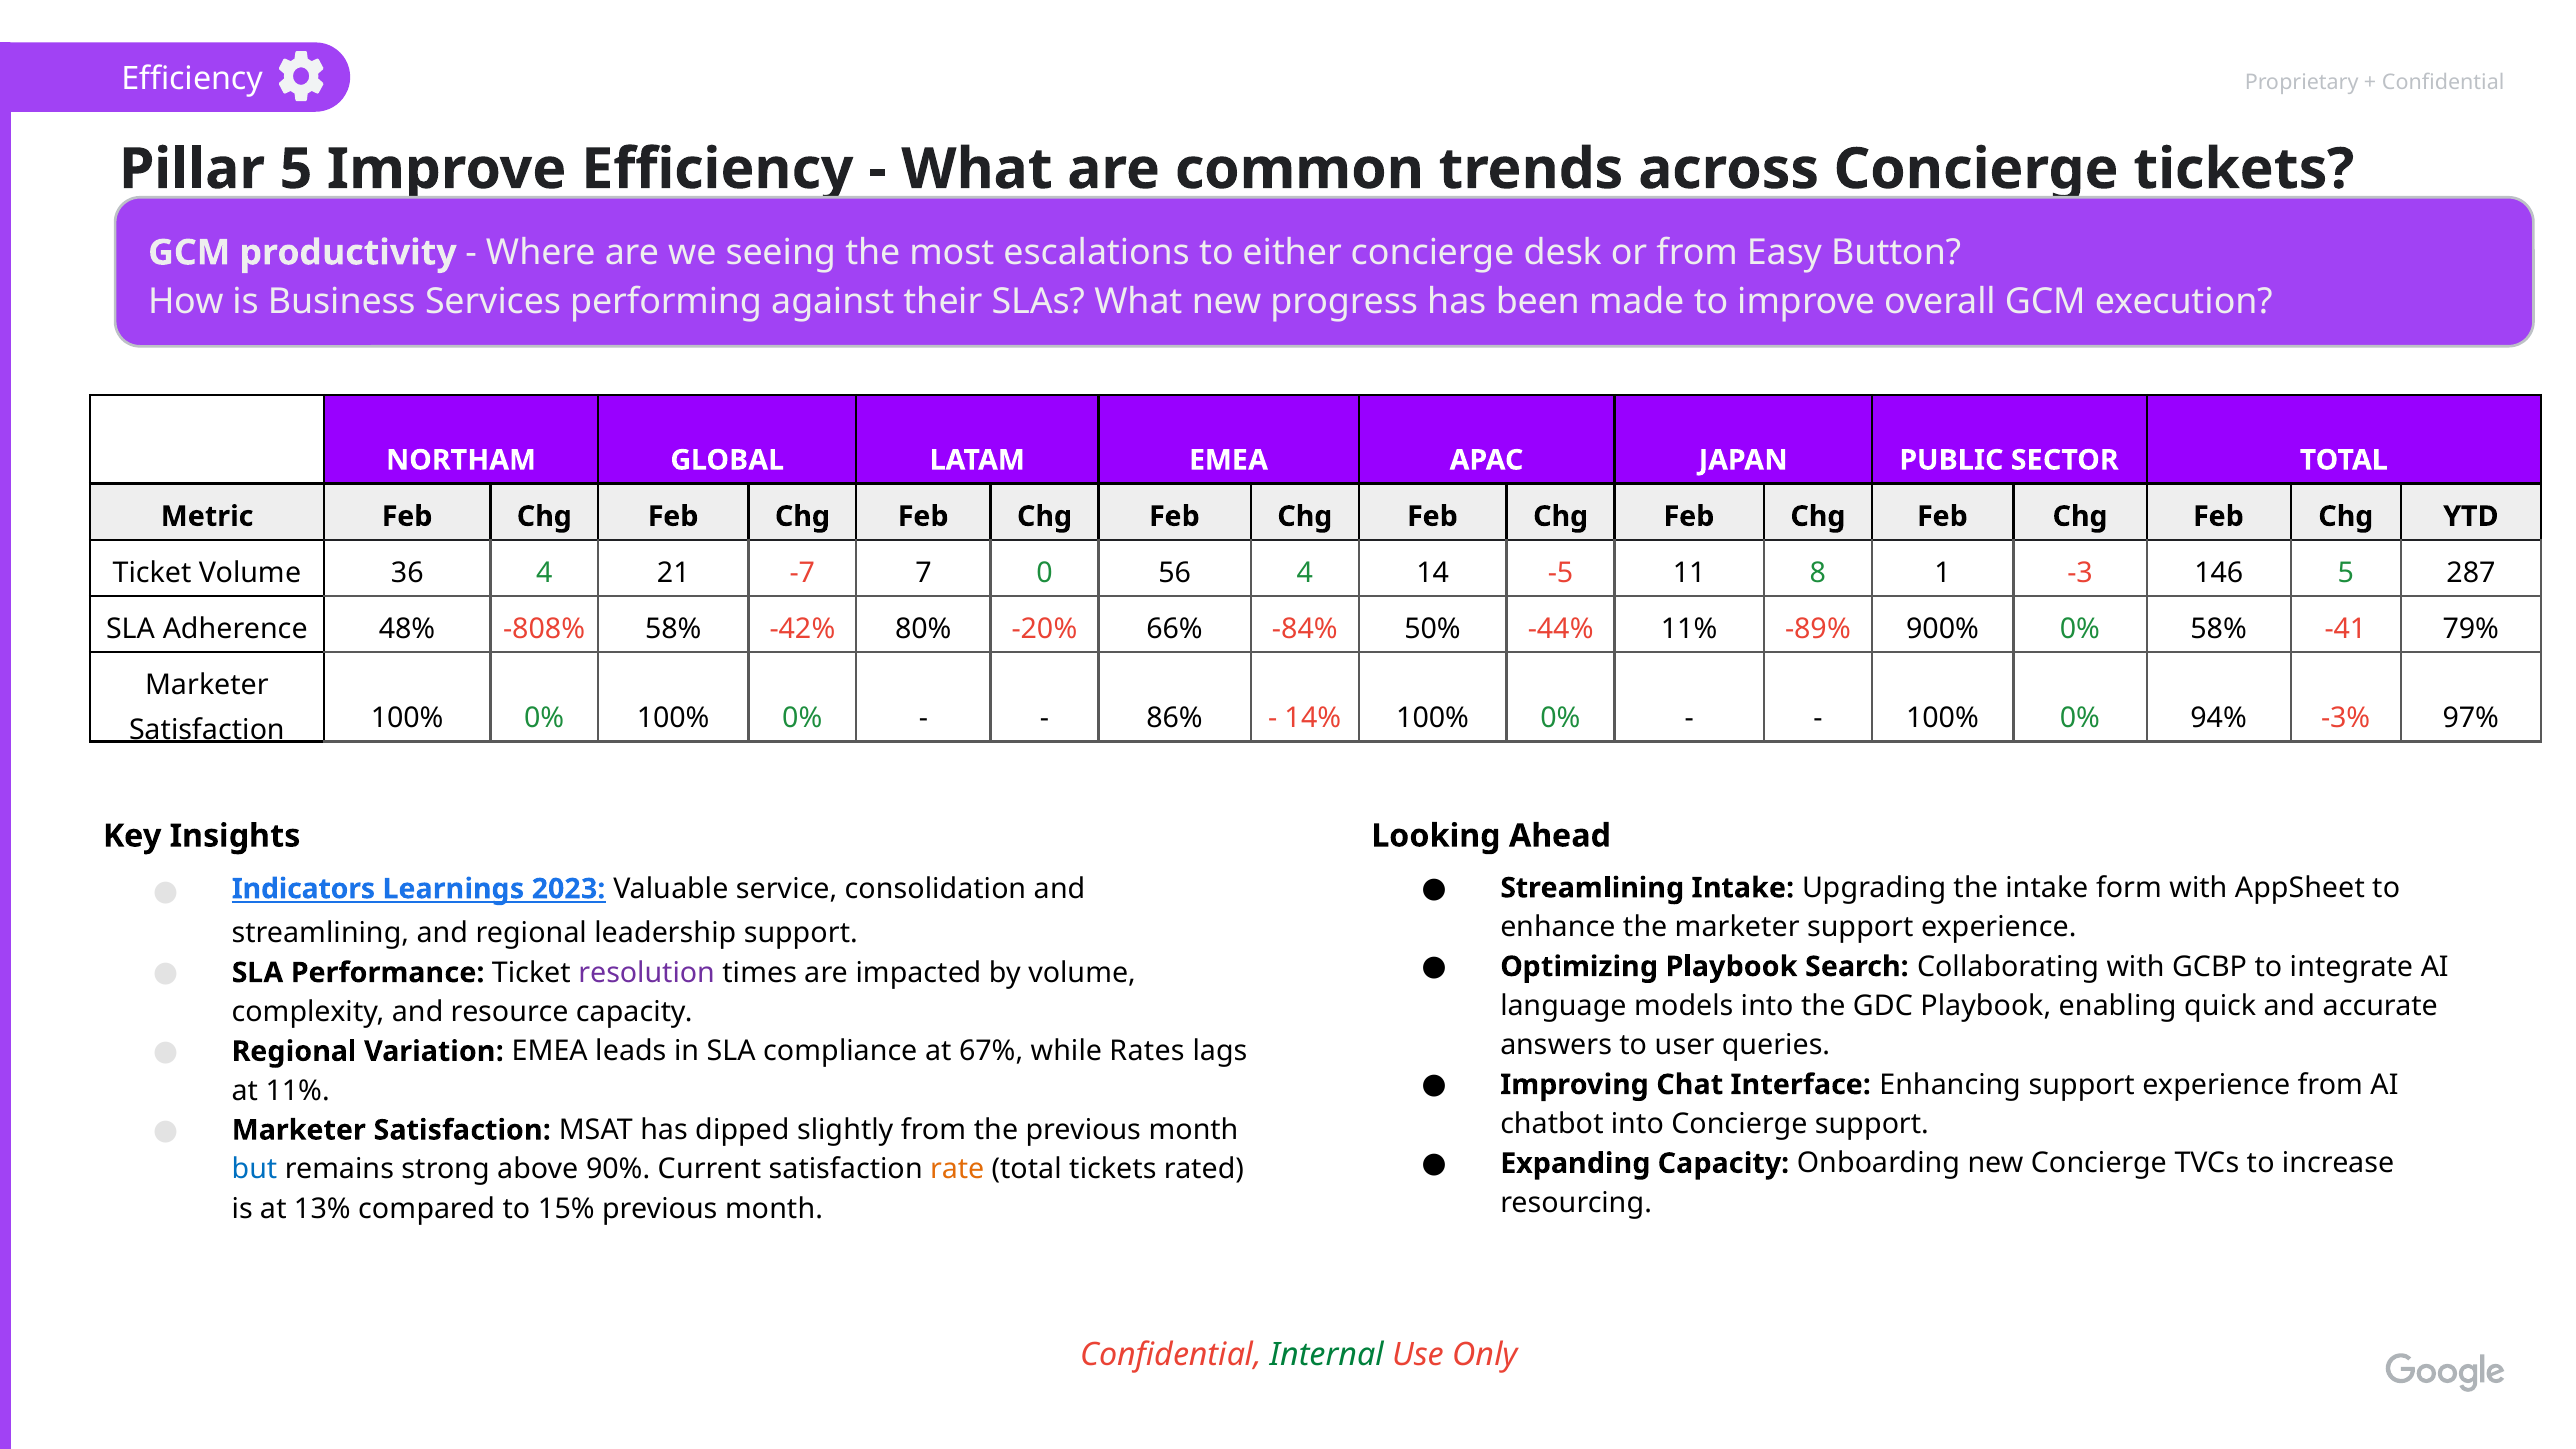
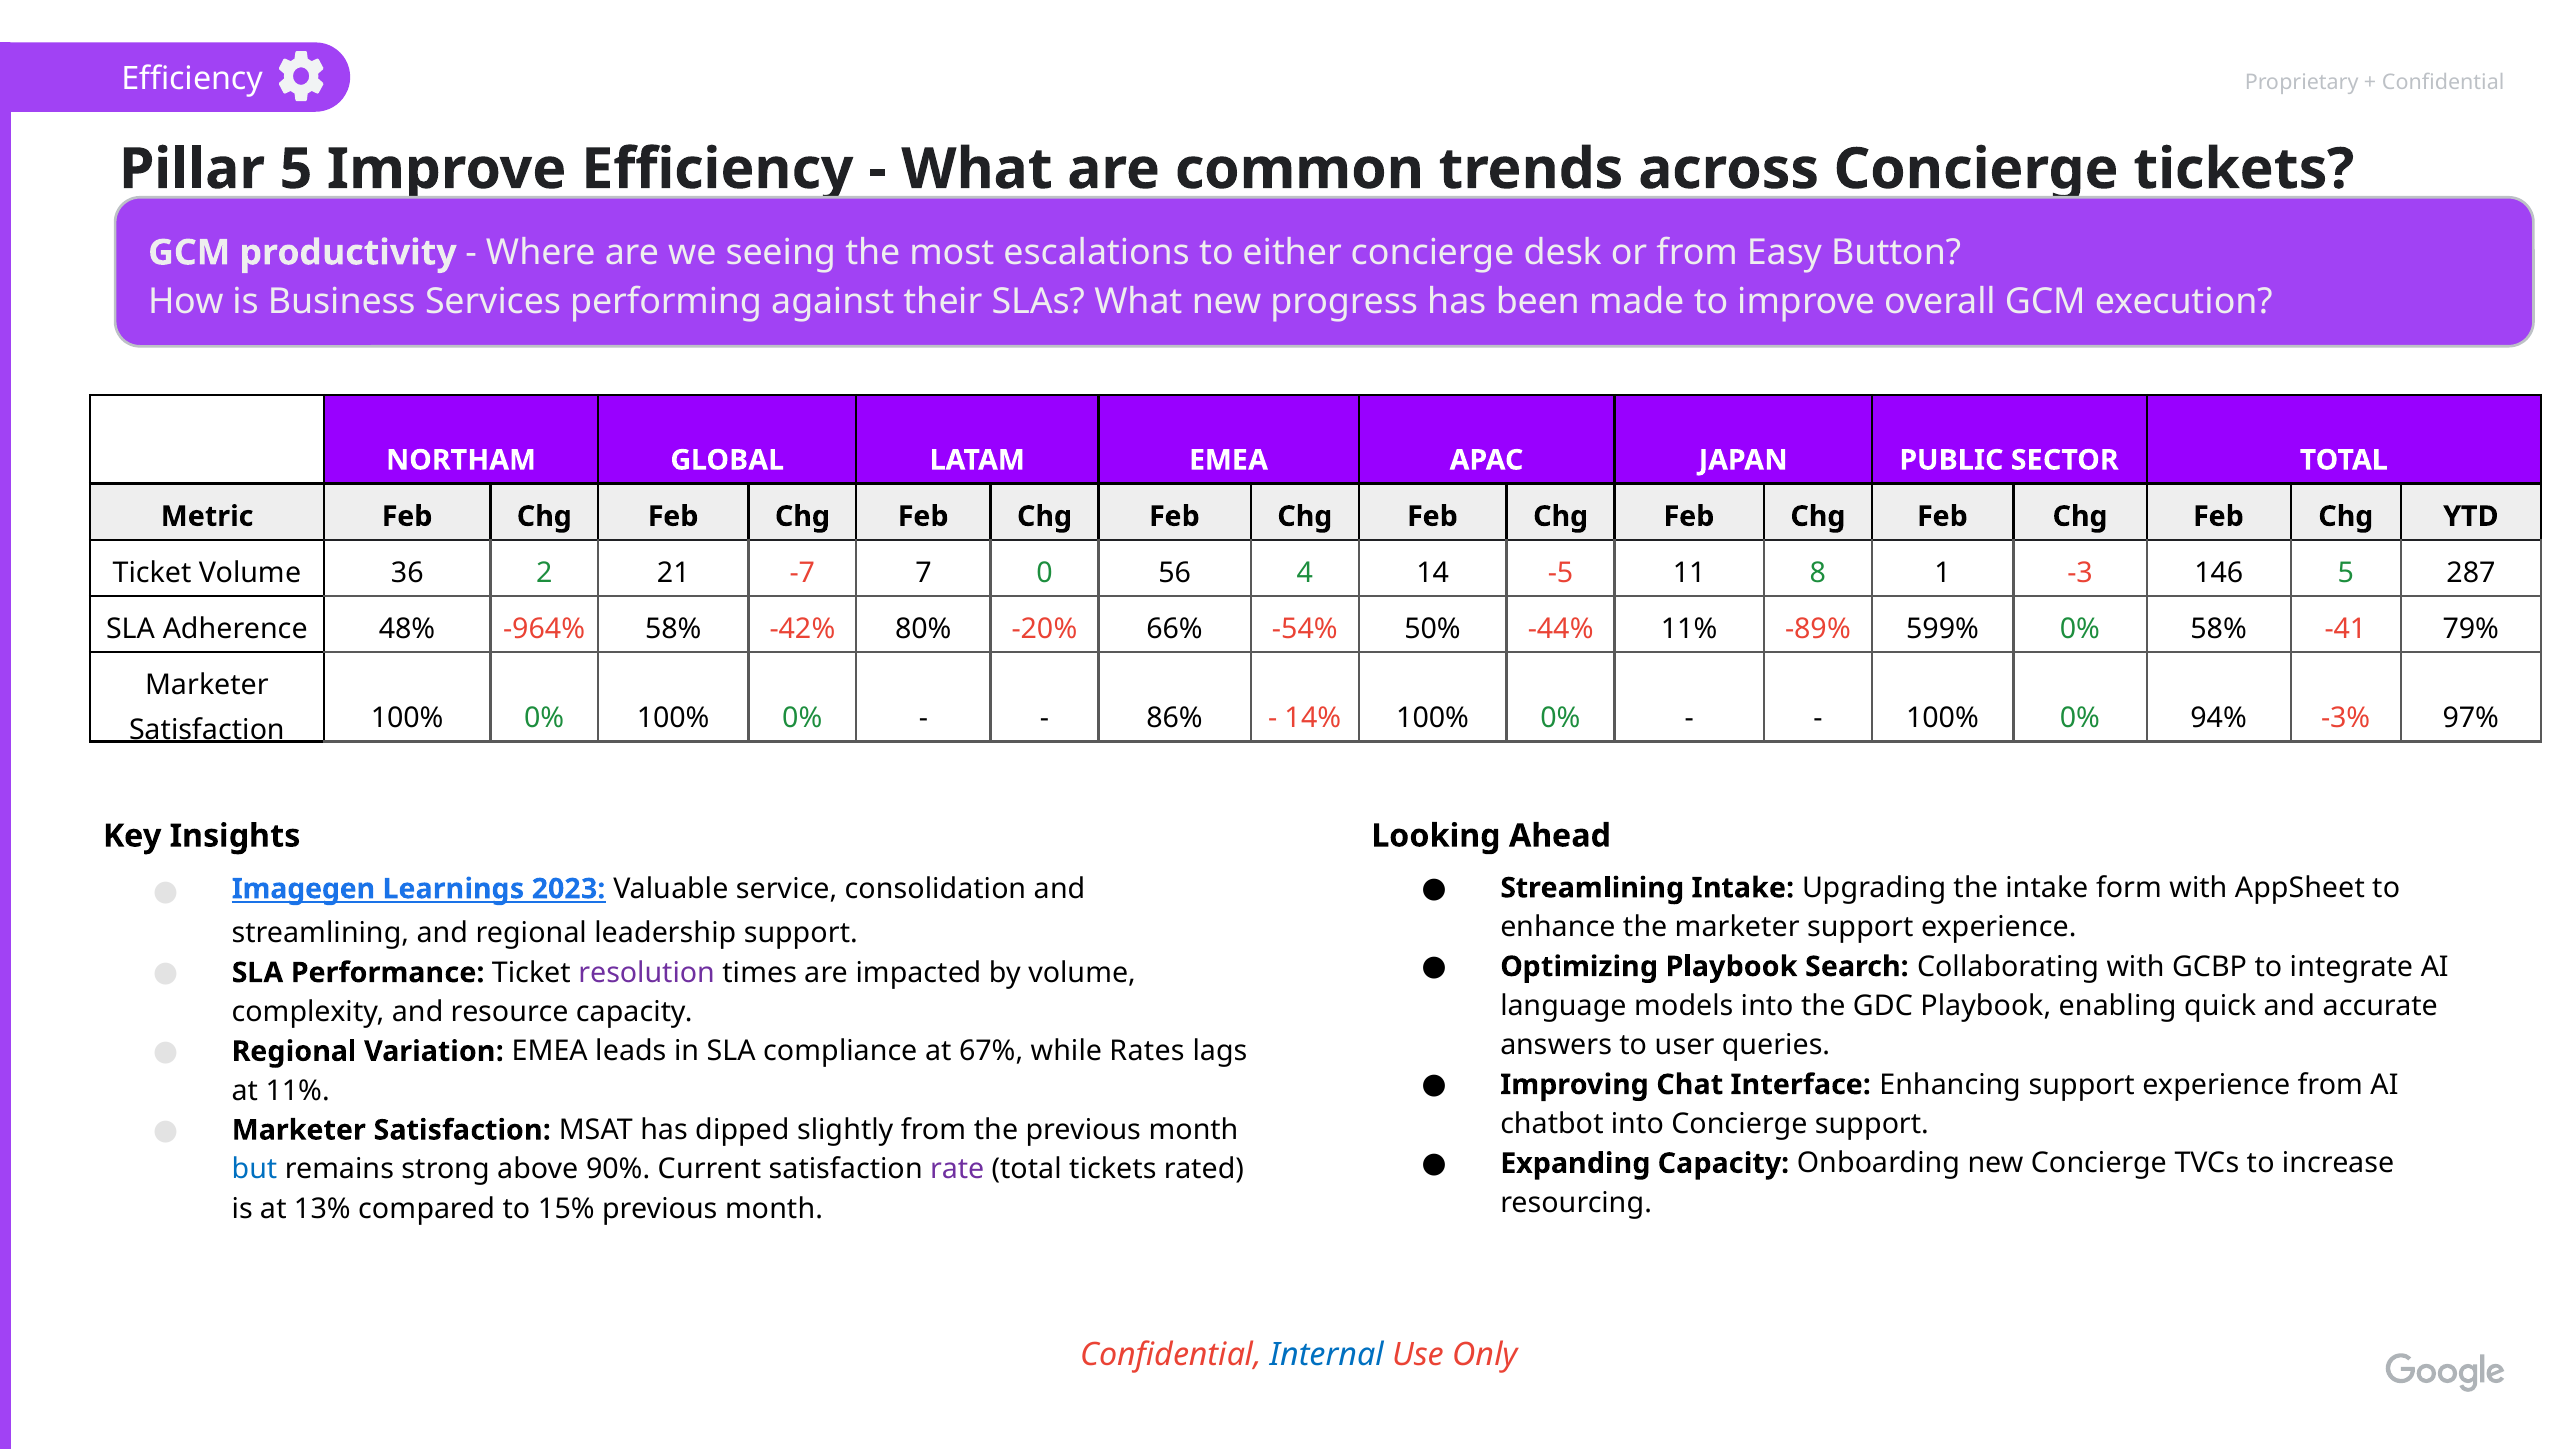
36 4: 4 -> 2
-808%: -808% -> -964%
-84%: -84% -> -54%
900%: 900% -> 599%
Indicators: Indicators -> Imagegen
rate colour: orange -> purple
Internal colour: green -> blue
